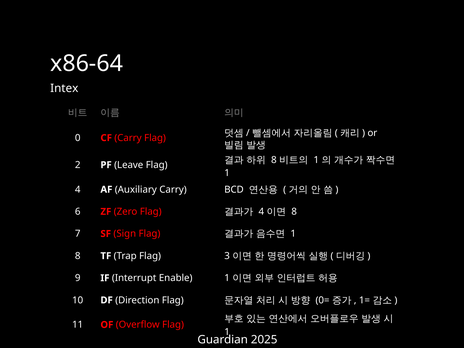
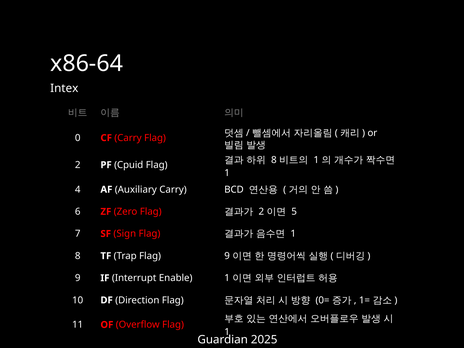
Leave: Leave -> Cpuid
4 at (261, 212): 4 -> 2
8 at (294, 212): 8 -> 5
Flag 3: 3 -> 9
